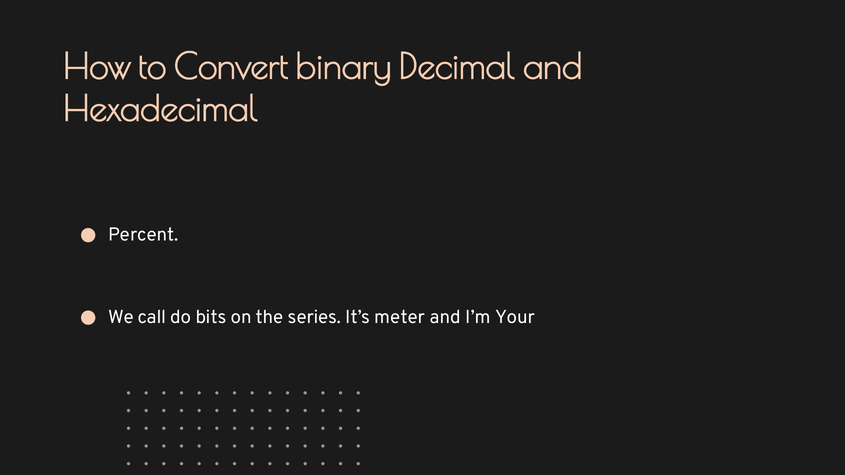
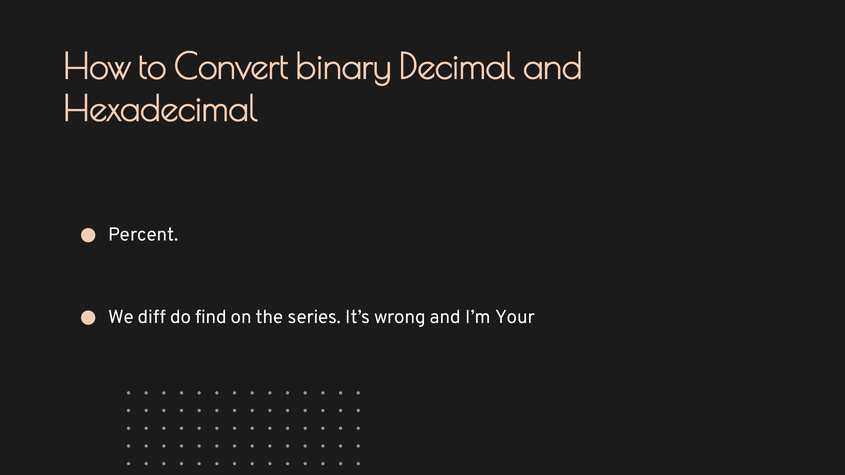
call: call -> diff
bits: bits -> find
meter: meter -> wrong
